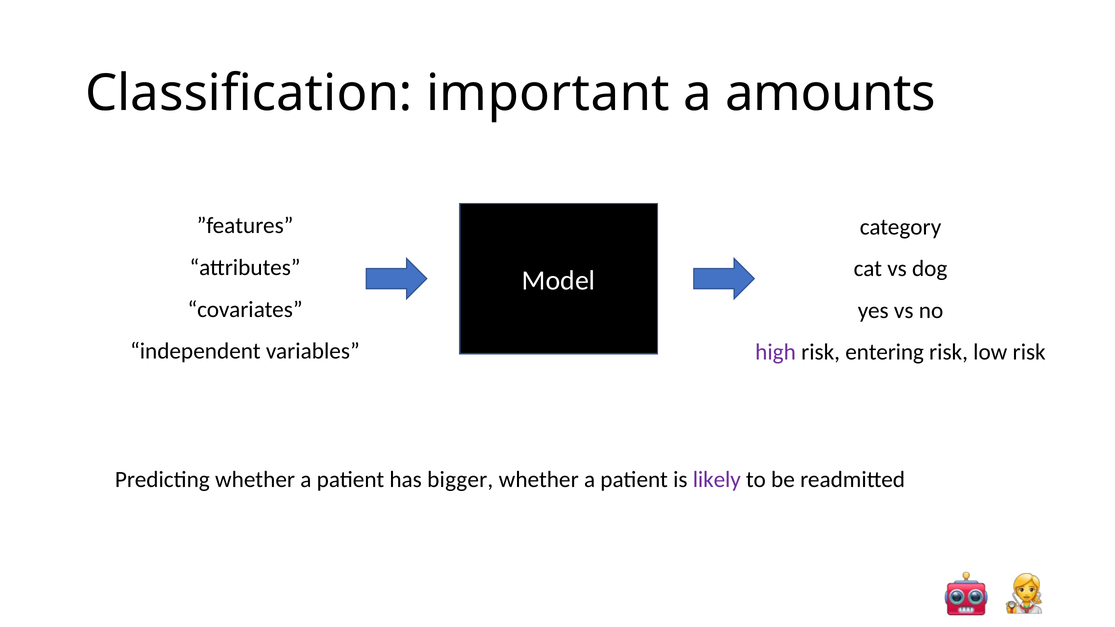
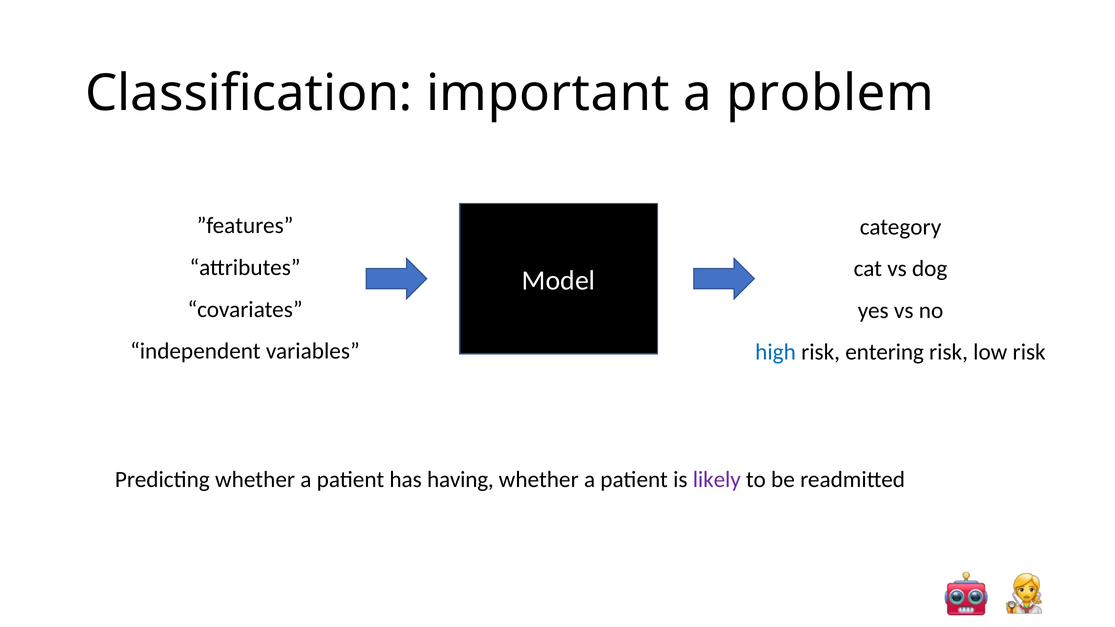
amounts: amounts -> problem
high colour: purple -> blue
bigger: bigger -> having
